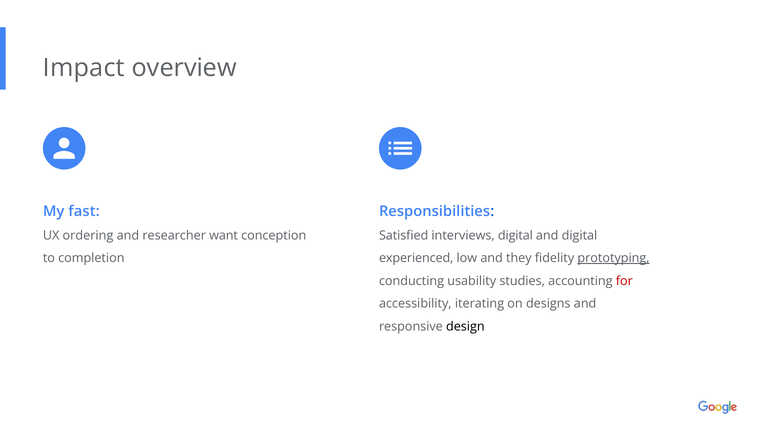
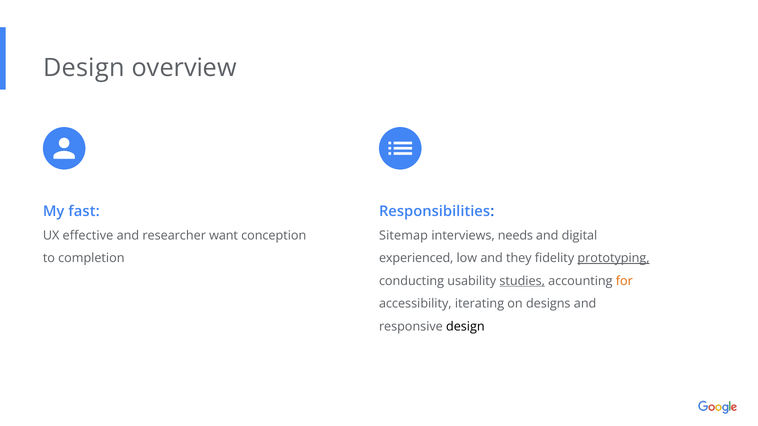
Impact at (84, 68): Impact -> Design
ordering: ordering -> effective
Satisfied: Satisfied -> Sitemap
interviews digital: digital -> needs
studies underline: none -> present
for colour: red -> orange
